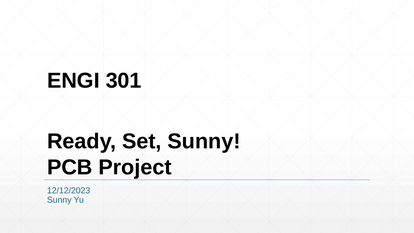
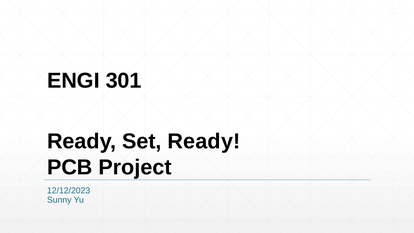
Set Sunny: Sunny -> Ready
